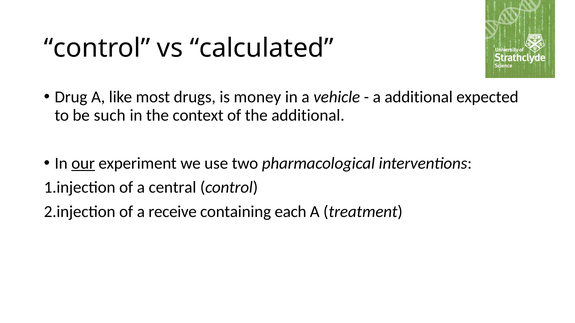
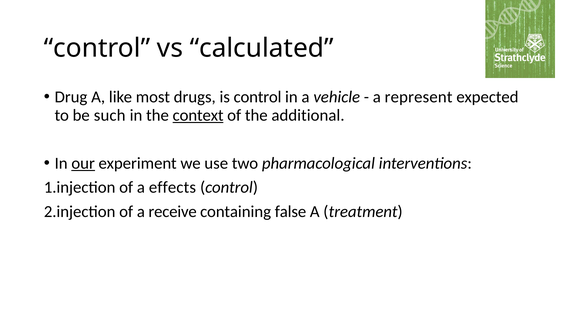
is money: money -> control
a additional: additional -> represent
context underline: none -> present
central: central -> effects
each: each -> false
